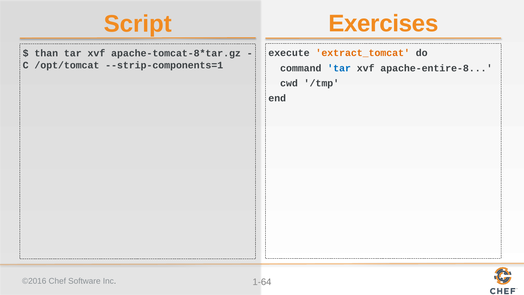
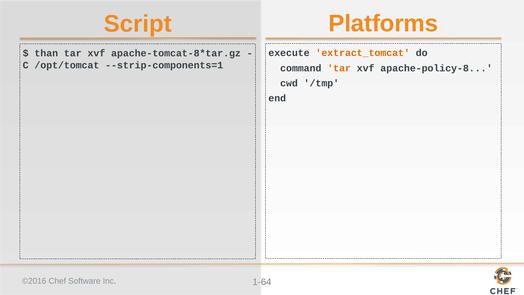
Exercises: Exercises -> Platforms
tar at (339, 68) colour: blue -> orange
apache-entire-8: apache-entire-8 -> apache-policy-8
